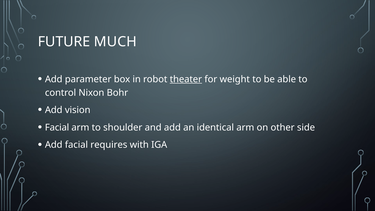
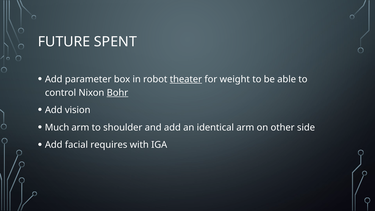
MUCH: MUCH -> SPENT
Bohr underline: none -> present
Facial at (57, 127): Facial -> Much
